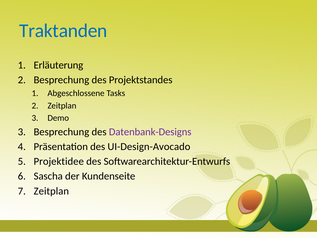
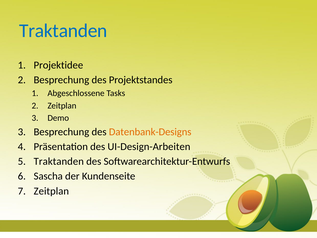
Erläuterung: Erläuterung -> Projektidee
Datenbank-Designs colour: purple -> orange
UI-Design-Avocado: UI-Design-Avocado -> UI-Design-Arbeiten
Projektidee at (59, 161): Projektidee -> Traktanden
